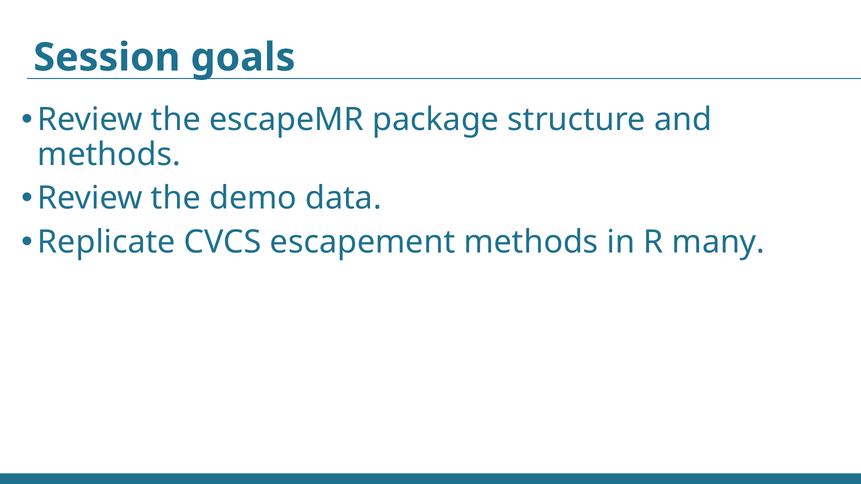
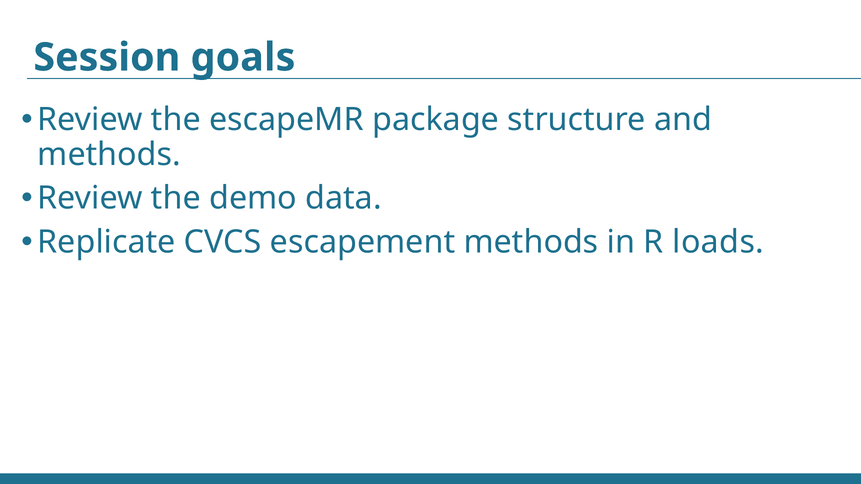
many: many -> loads
